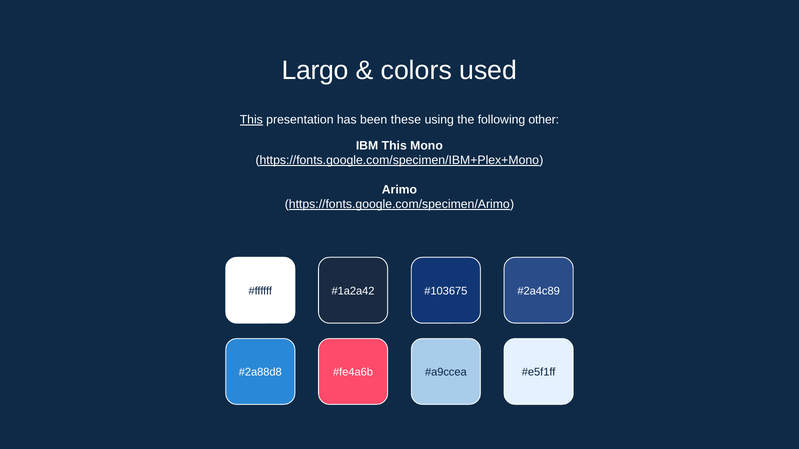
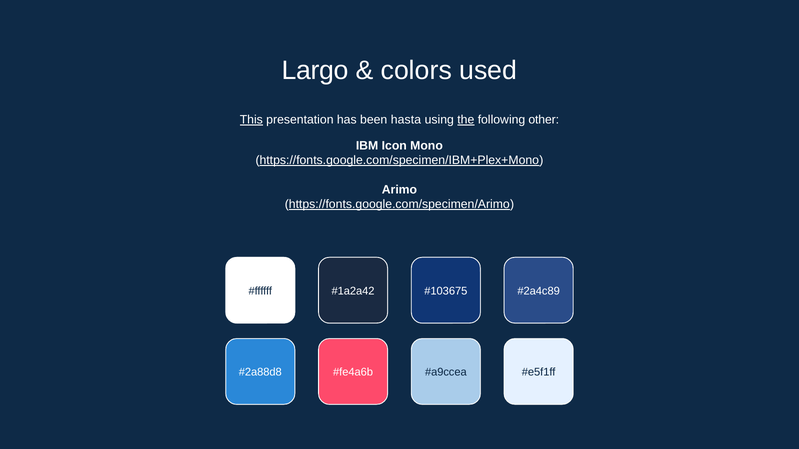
these: these -> hasta
the underline: none -> present
IBM This: This -> Icon
